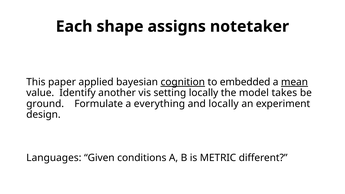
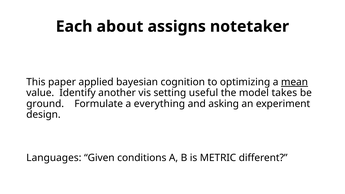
shape: shape -> about
cognition underline: present -> none
embedded: embedded -> optimizing
setting locally: locally -> useful
and locally: locally -> asking
